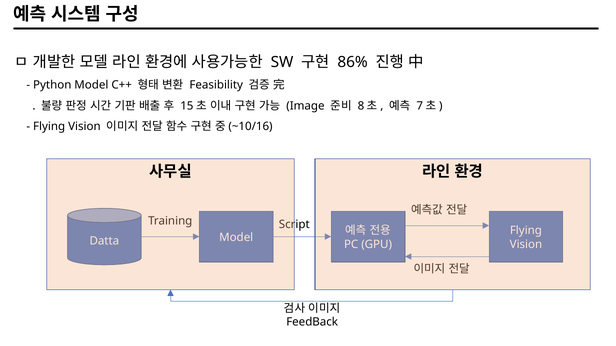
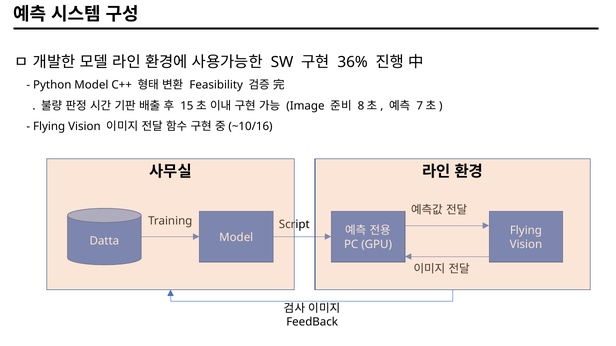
86%: 86% -> 36%
